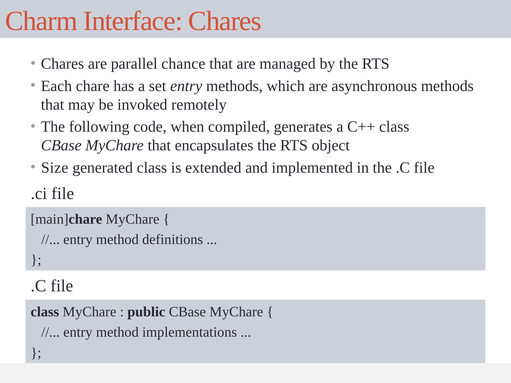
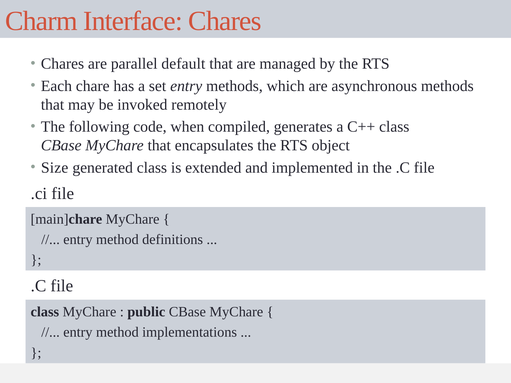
chance: chance -> default
